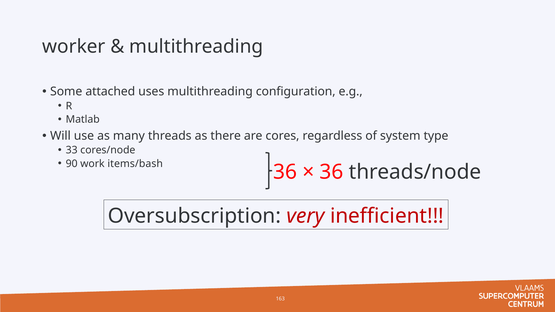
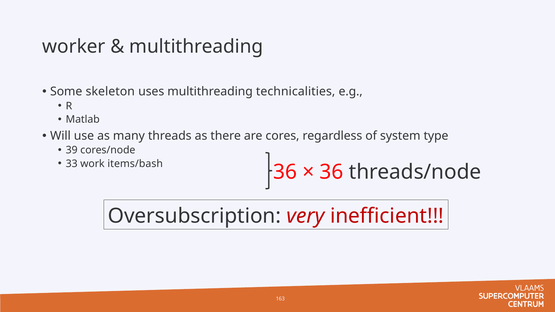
attached: attached -> skeleton
configuration: configuration -> technicalities
33: 33 -> 39
90: 90 -> 33
